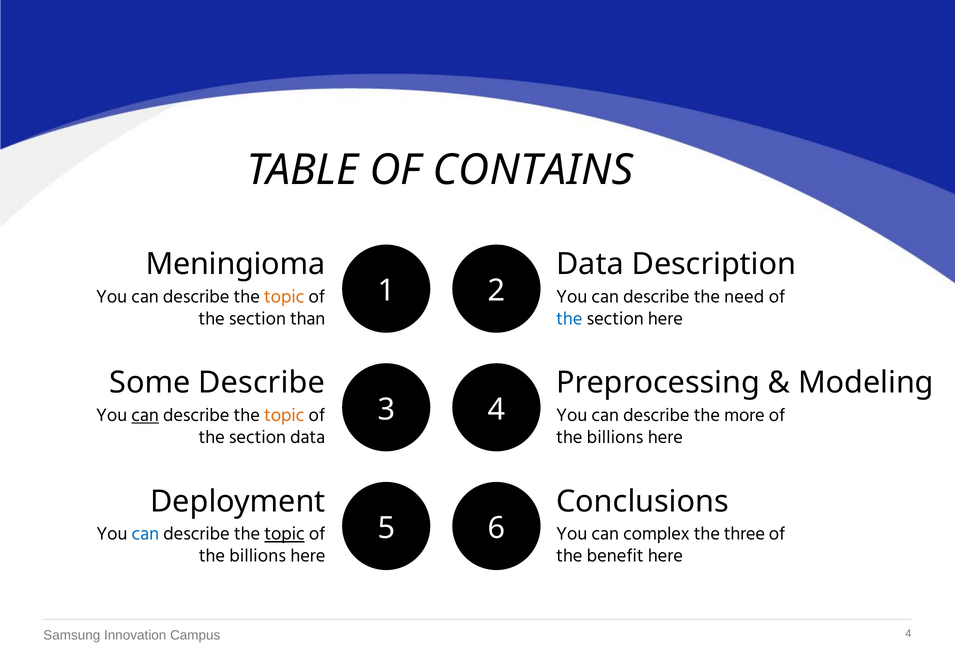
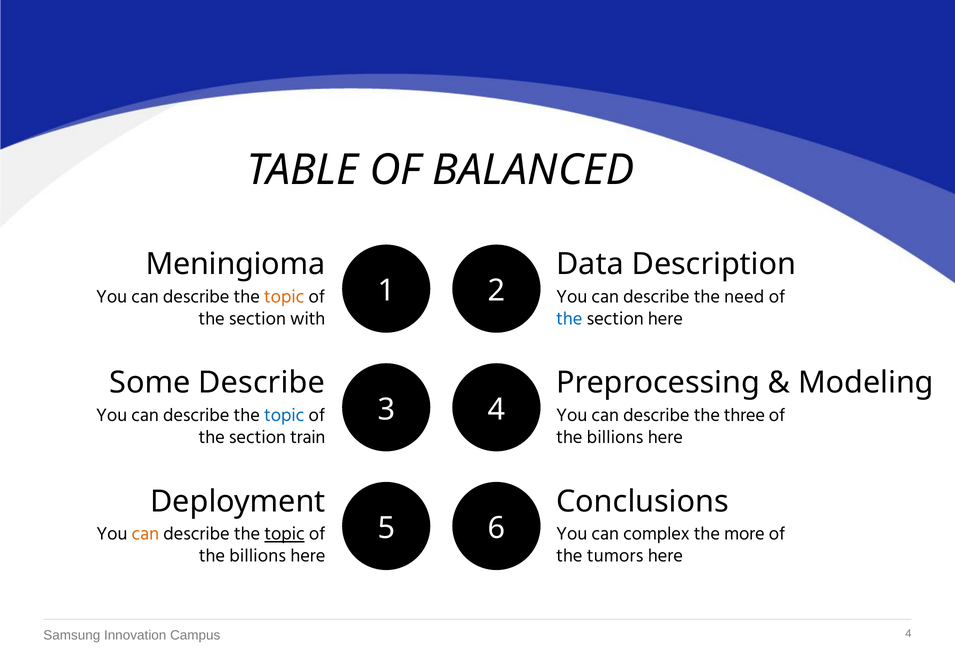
CONTAINS: CONTAINS -> BALANCED
than: than -> with
can at (145, 415) underline: present -> none
topic at (284, 415) colour: orange -> blue
more: more -> three
section data: data -> train
can at (145, 534) colour: blue -> orange
three: three -> more
benefit: benefit -> tumors
